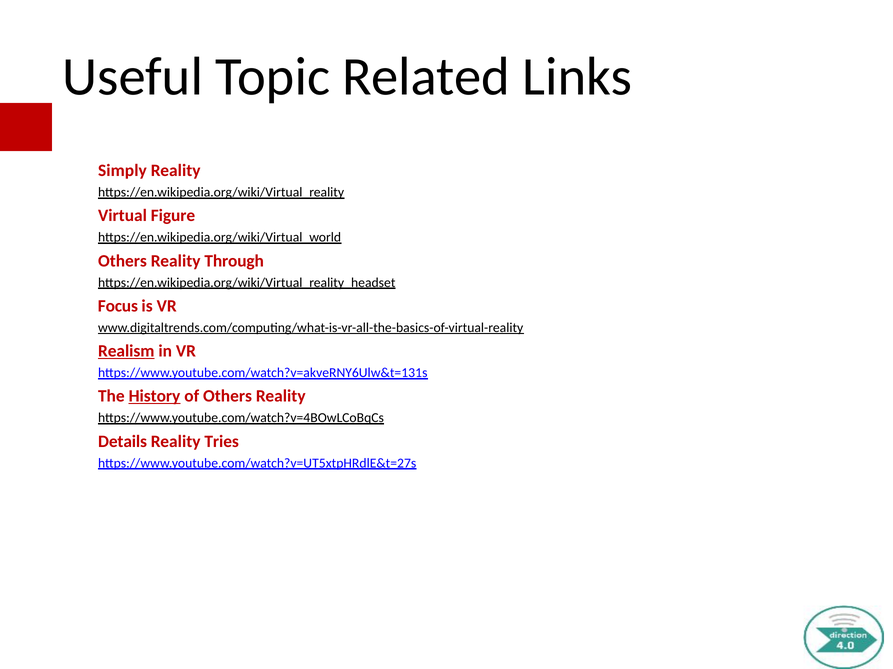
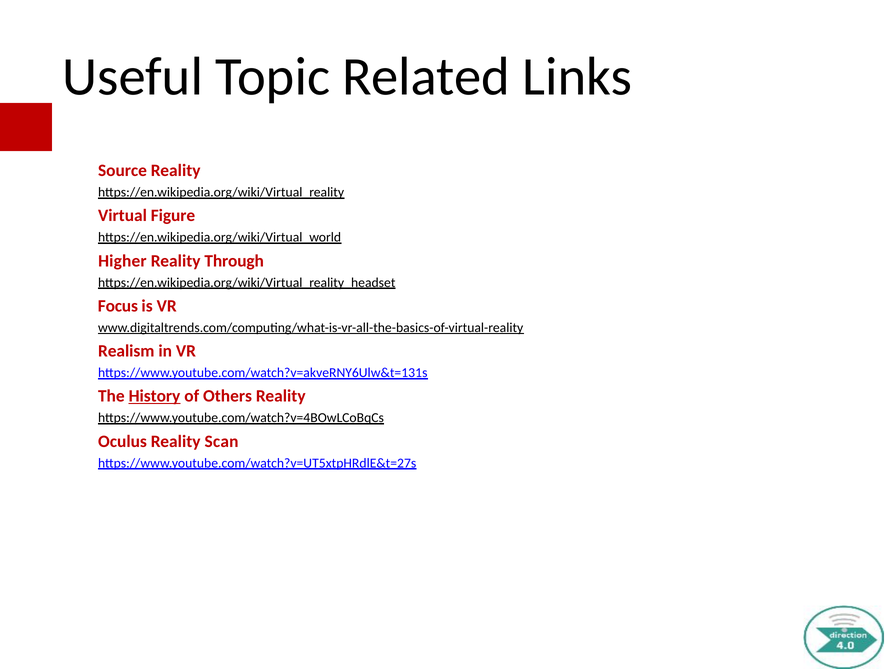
Simply: Simply -> Source
Others at (122, 261): Others -> Higher
Realism underline: present -> none
Details: Details -> Oculus
Tries: Tries -> Scan
